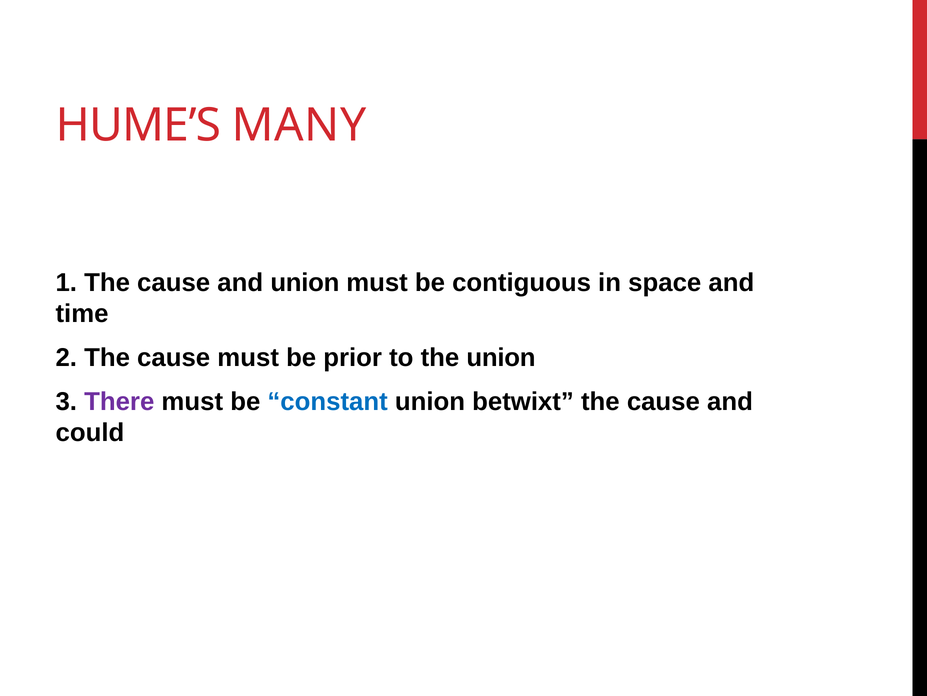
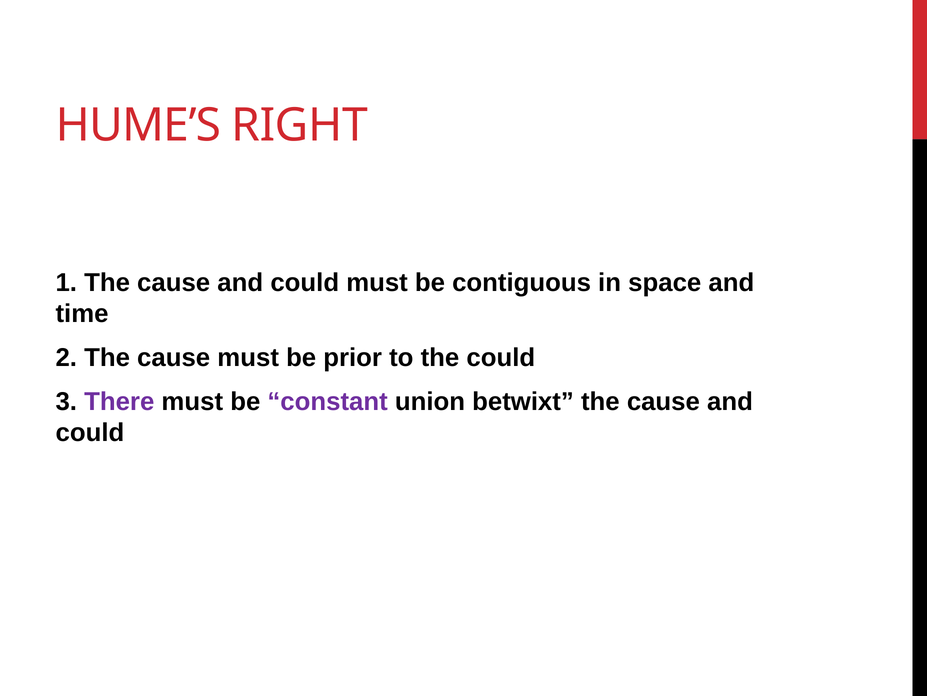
MANY: MANY -> RIGHT
union at (305, 283): union -> could
the union: union -> could
constant colour: blue -> purple
